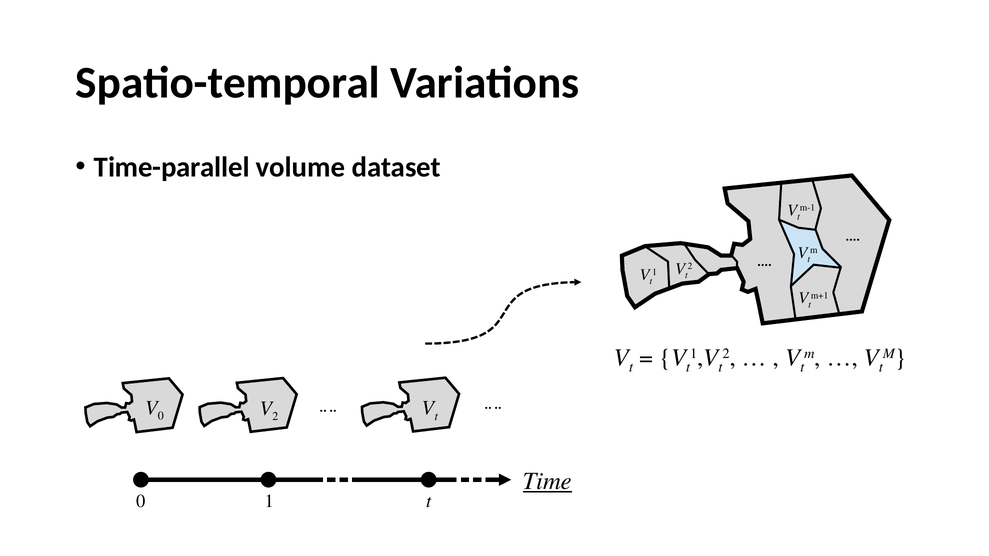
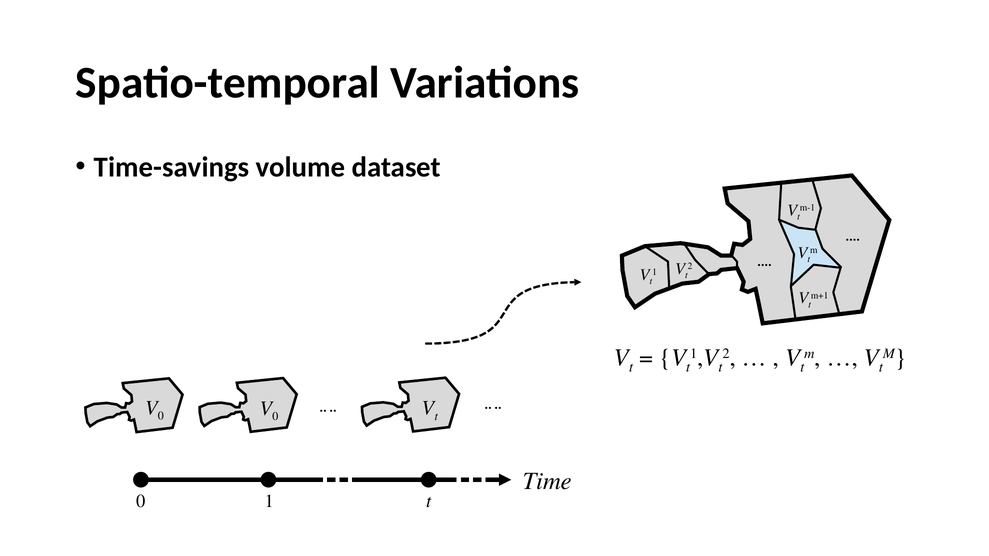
Time-parallel: Time-parallel -> Time-savings
2 at (275, 417): 2 -> 0
Time underline: present -> none
